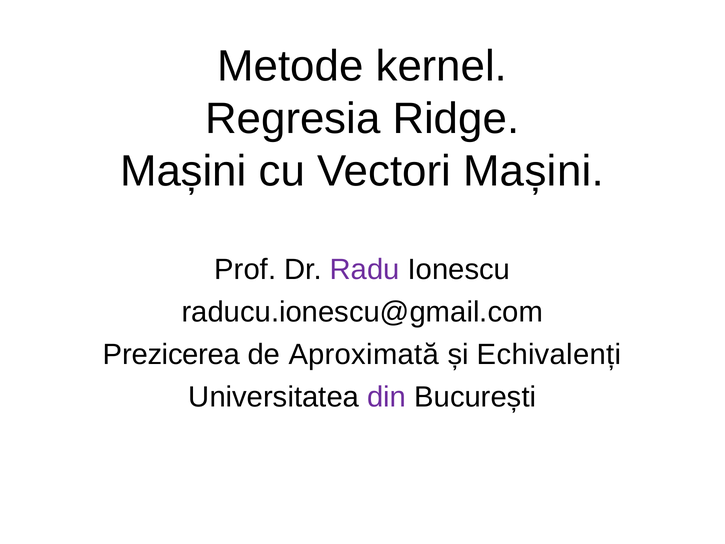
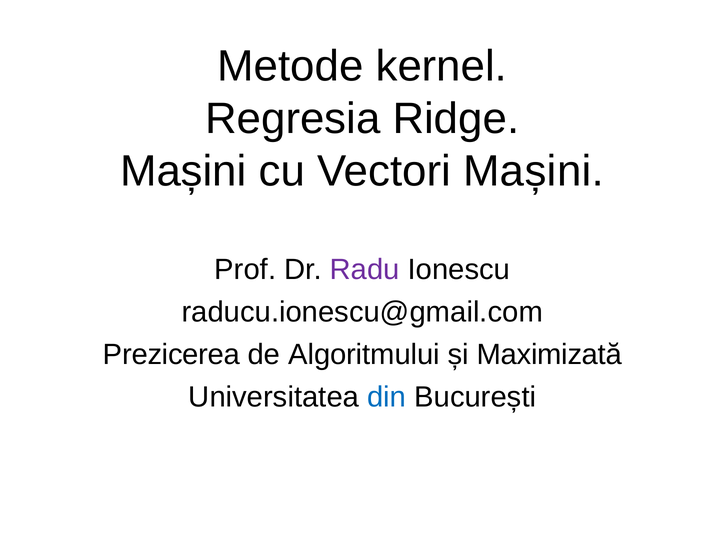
Aproximată: Aproximată -> Algoritmului
Echivalenți: Echivalenți -> Maximizată
din colour: purple -> blue
